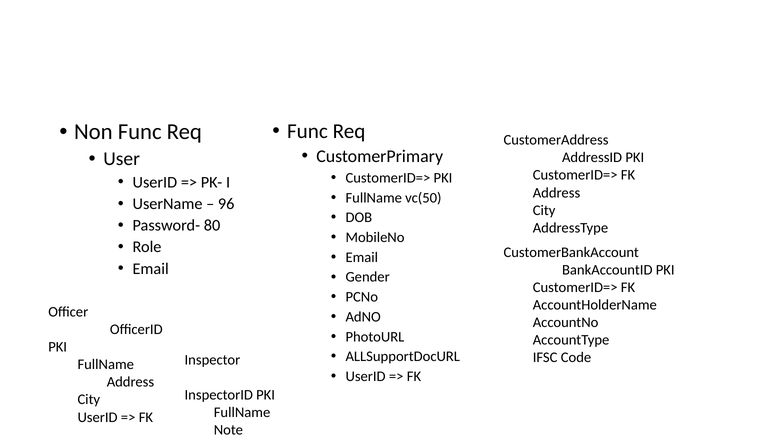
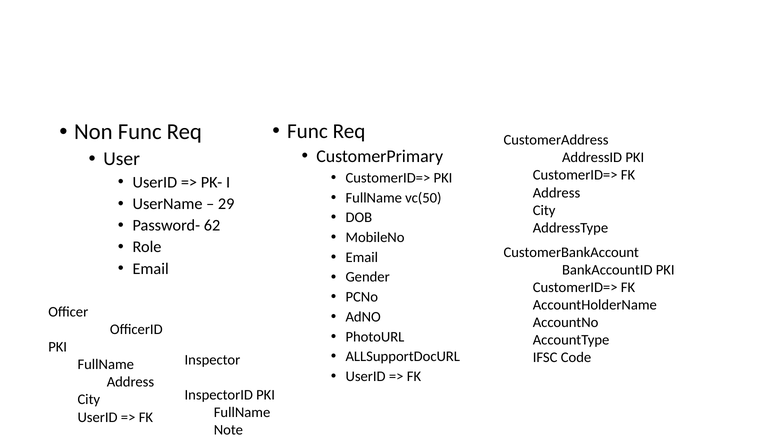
96: 96 -> 29
80: 80 -> 62
